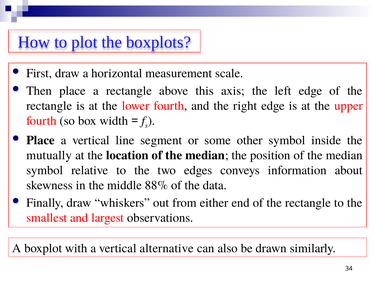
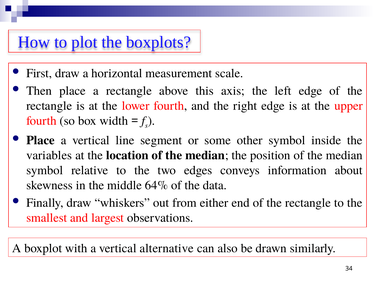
mutually: mutually -> variables
88%: 88% -> 64%
